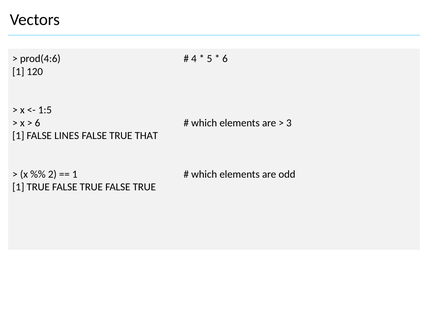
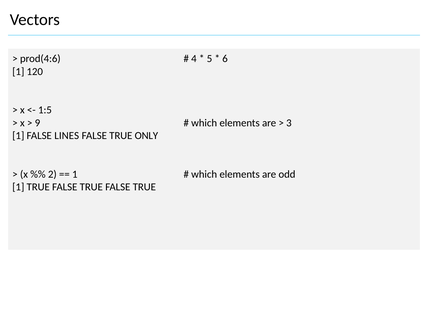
6 at (38, 123): 6 -> 9
THAT: THAT -> ONLY
